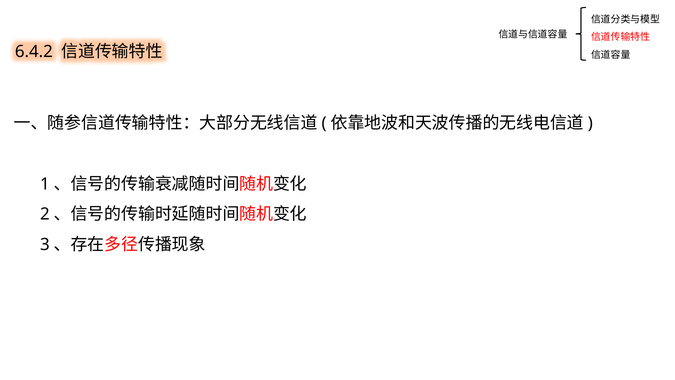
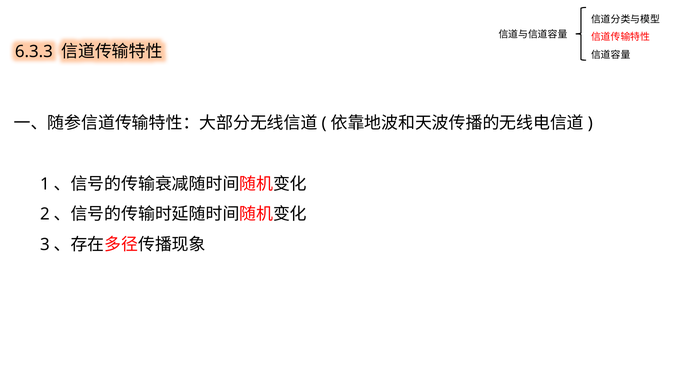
6.4.2: 6.4.2 -> 6.3.3
